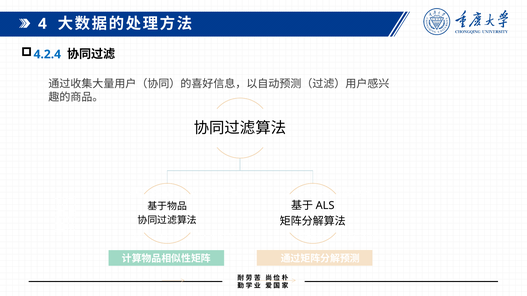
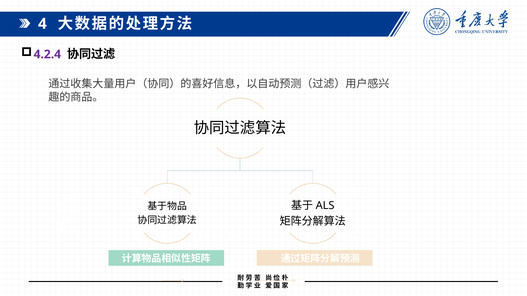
4.2.4 colour: blue -> purple
